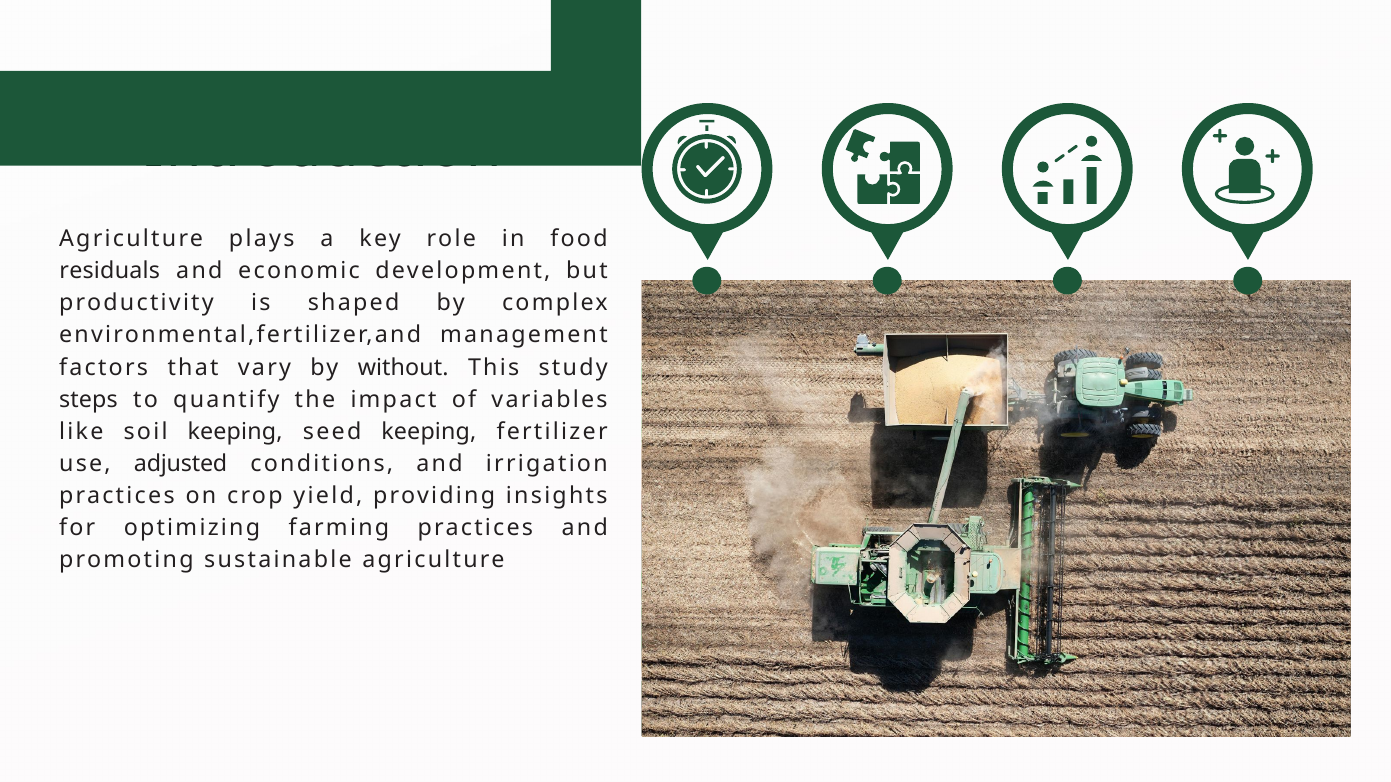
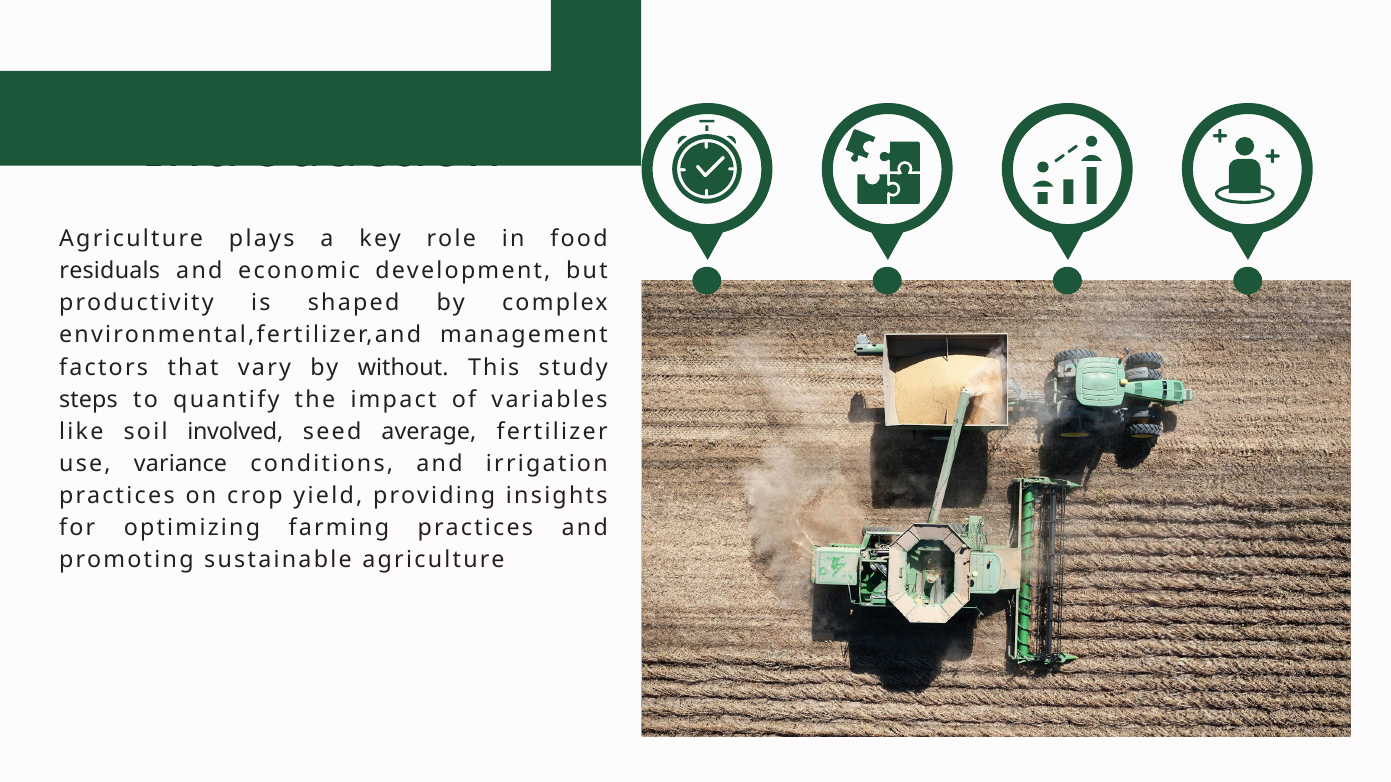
soil keeping: keeping -> involved
seed keeping: keeping -> average
adjusted: adjusted -> variance
